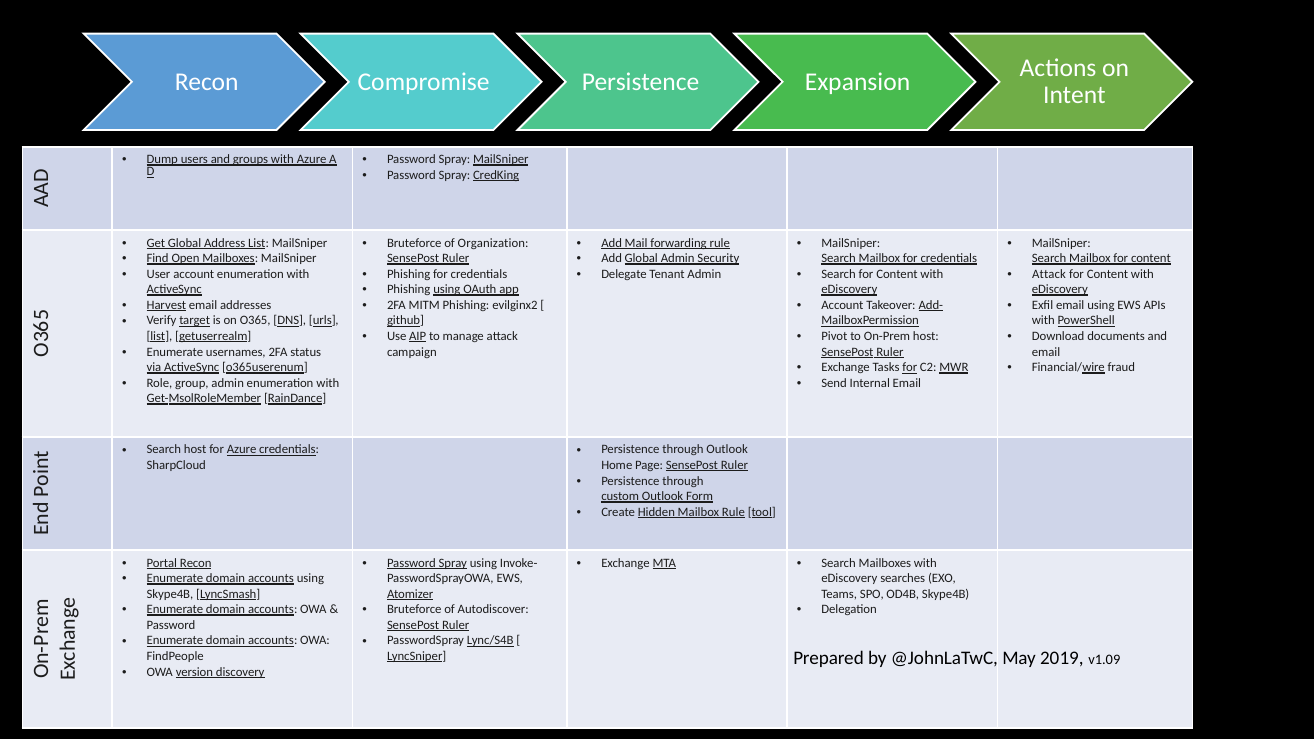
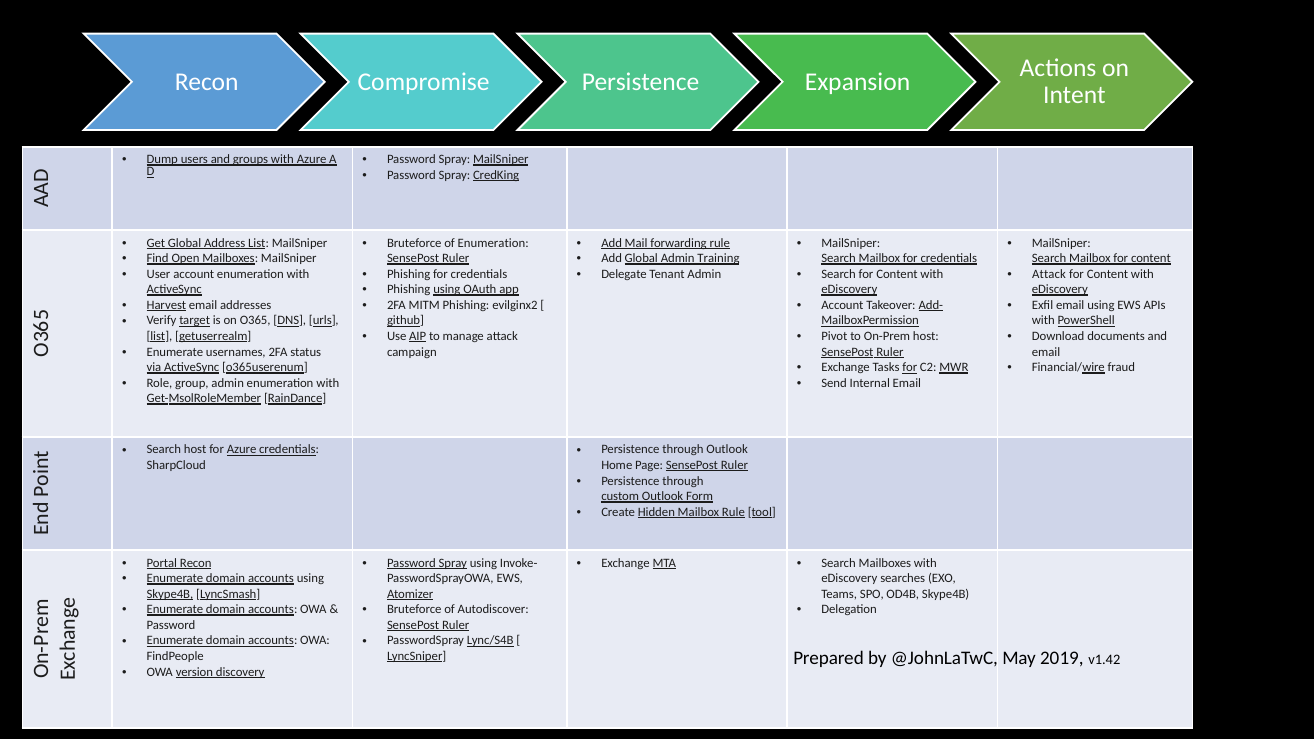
of Organization: Organization -> Enumeration
Security: Security -> Training
Skype4B at (170, 594) underline: none -> present
v1.09: v1.09 -> v1.42
